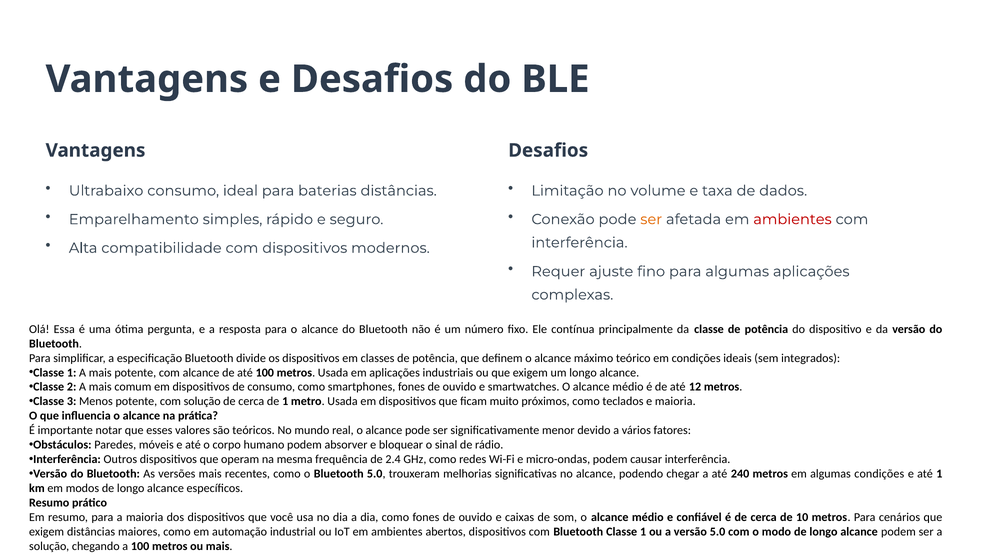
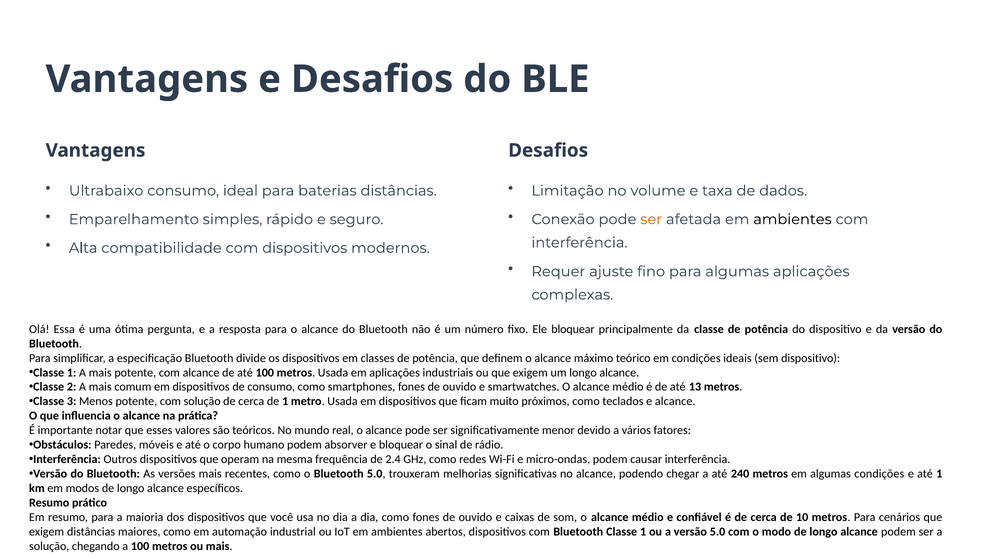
ambientes at (792, 219) colour: red -> black
Ele contínua: contínua -> bloquear
sem integrados: integrados -> dispositivo
12: 12 -> 13
e maioria: maioria -> alcance
